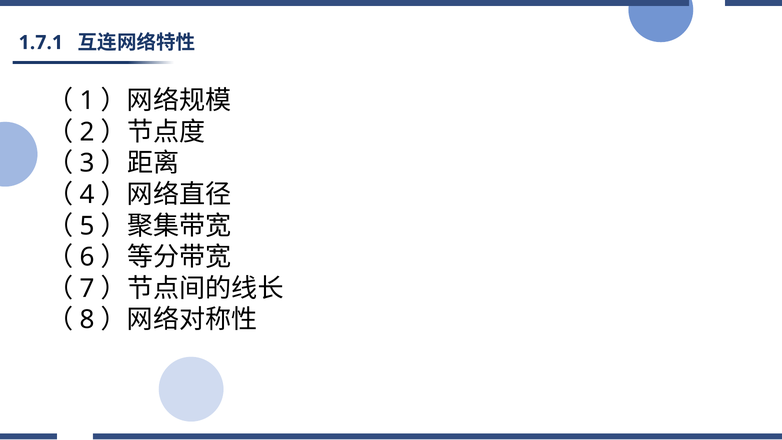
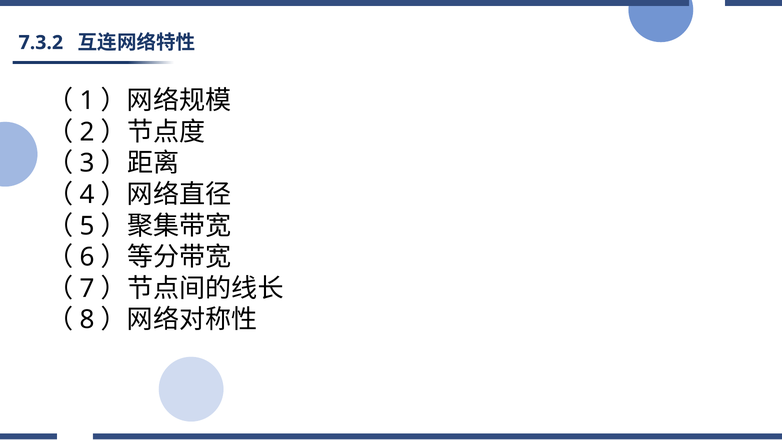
1.7.1: 1.7.1 -> 7.3.2
